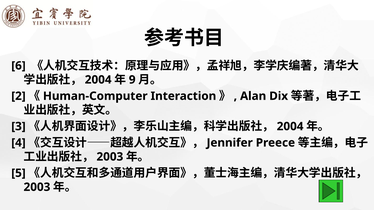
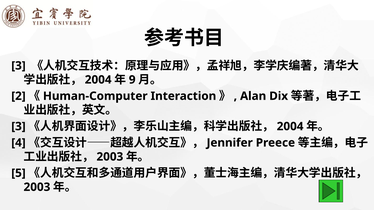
6 at (18, 66): 6 -> 3
